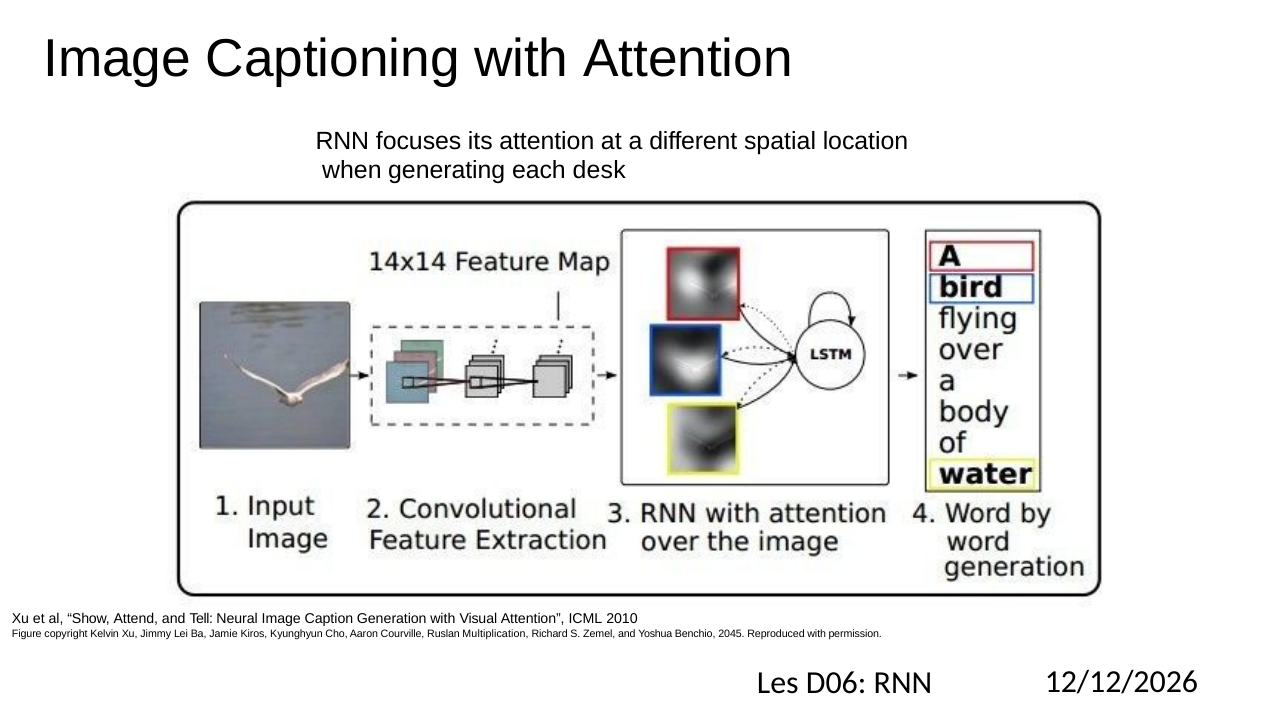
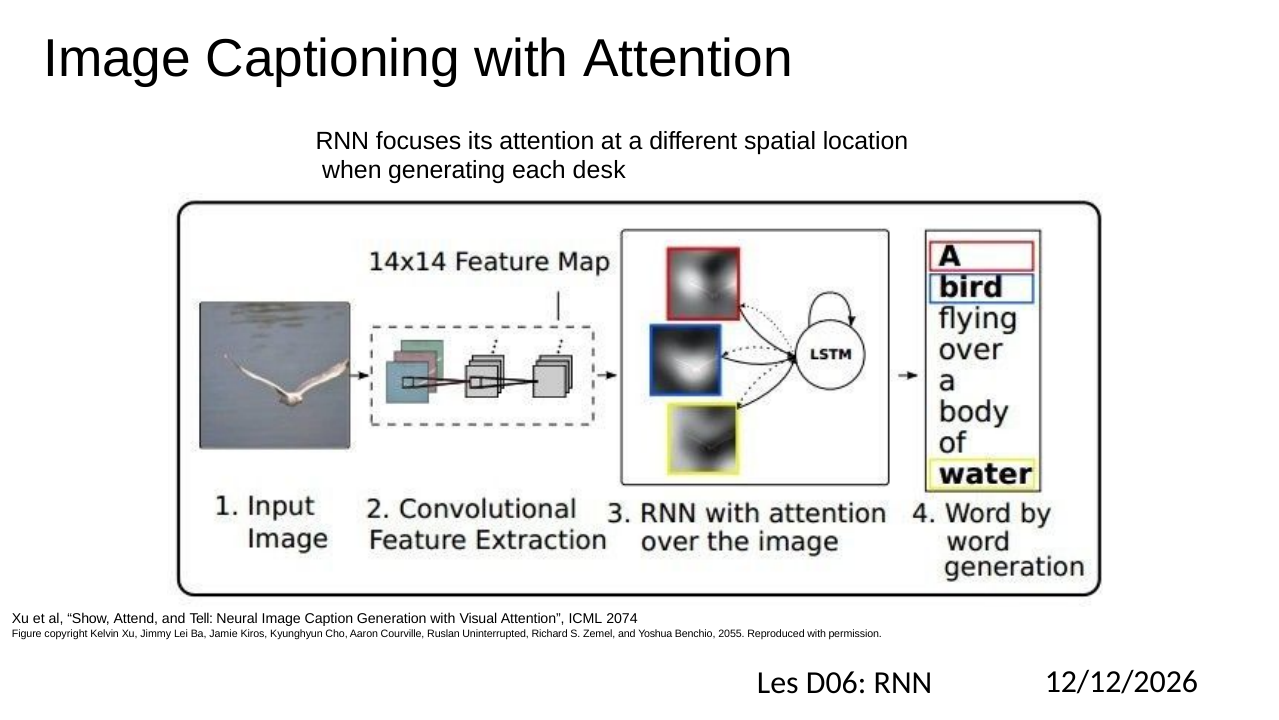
2010: 2010 -> 2074
Multiplication: Multiplication -> Uninterrupted
2045: 2045 -> 2055
